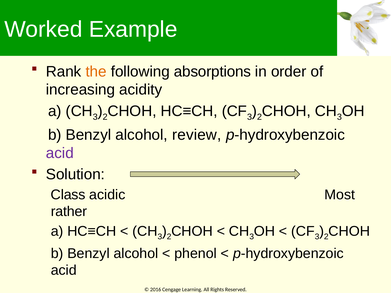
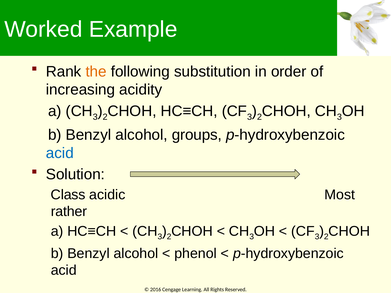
absorptions: absorptions -> substitution
review: review -> groups
acid at (60, 153) colour: purple -> blue
